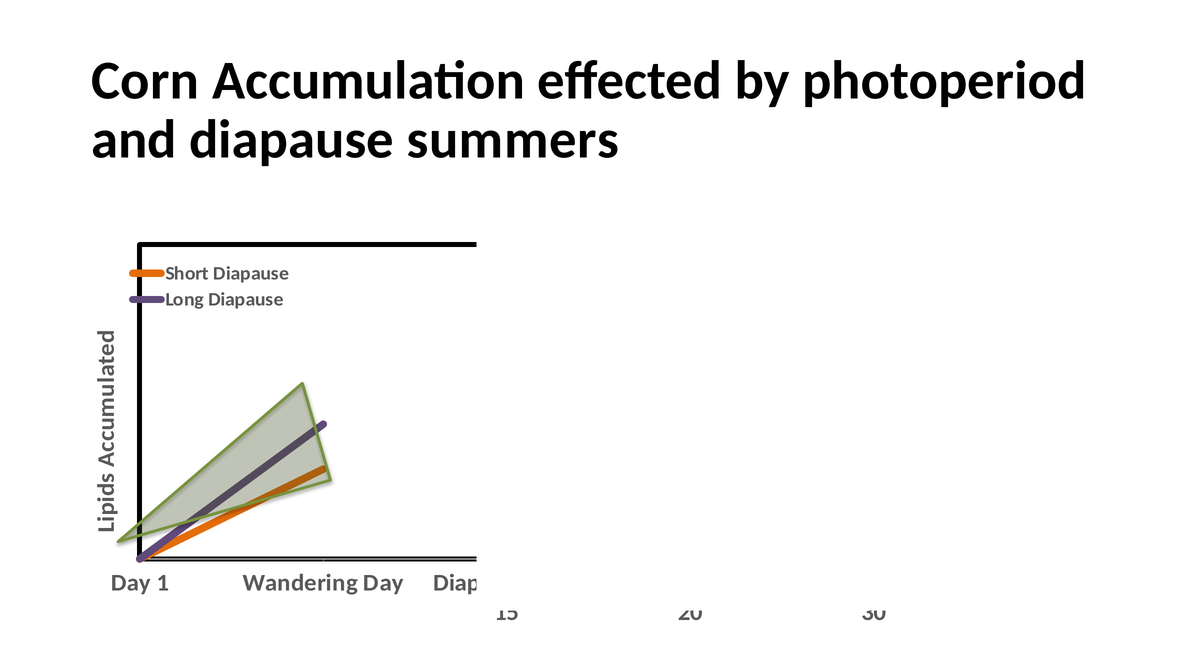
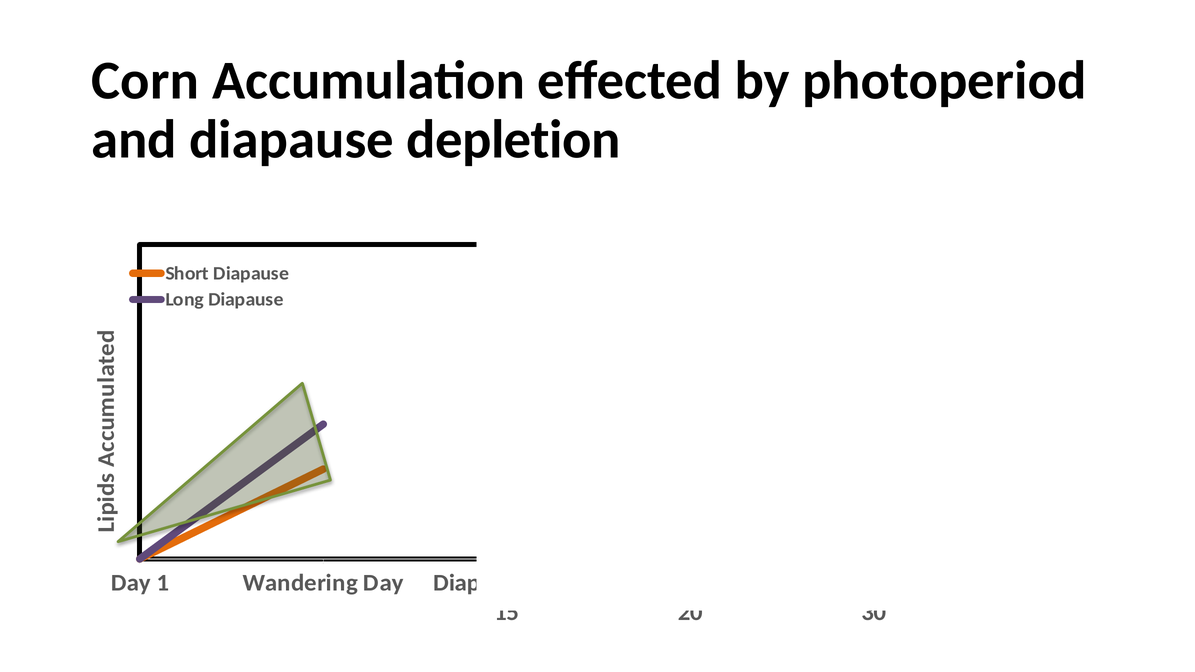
summers: summers -> depletion
